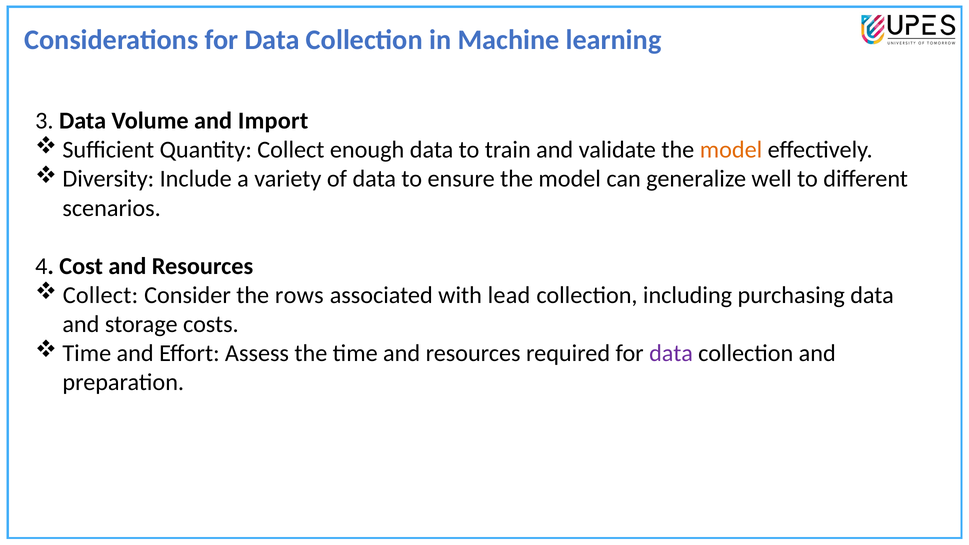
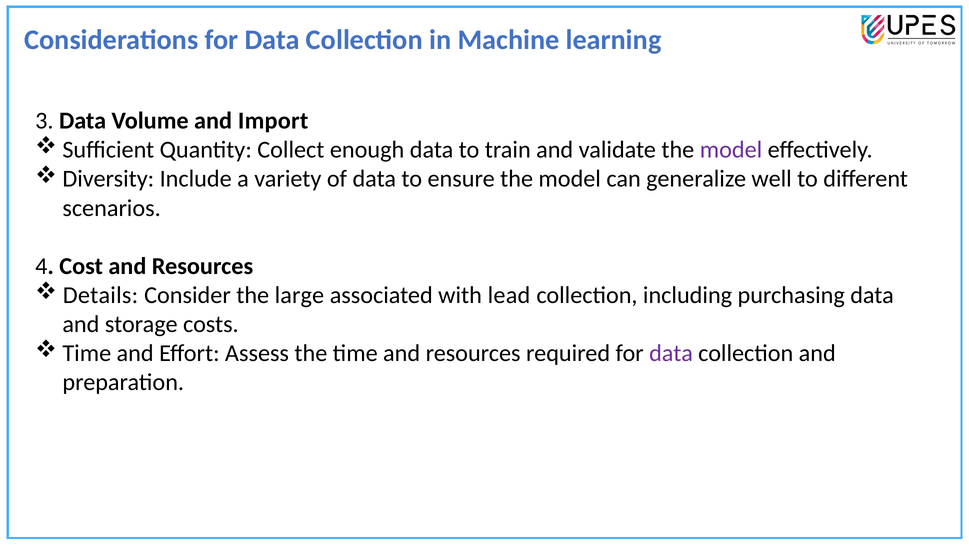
model at (731, 150) colour: orange -> purple
Collect at (100, 295): Collect -> Details
rows: rows -> large
